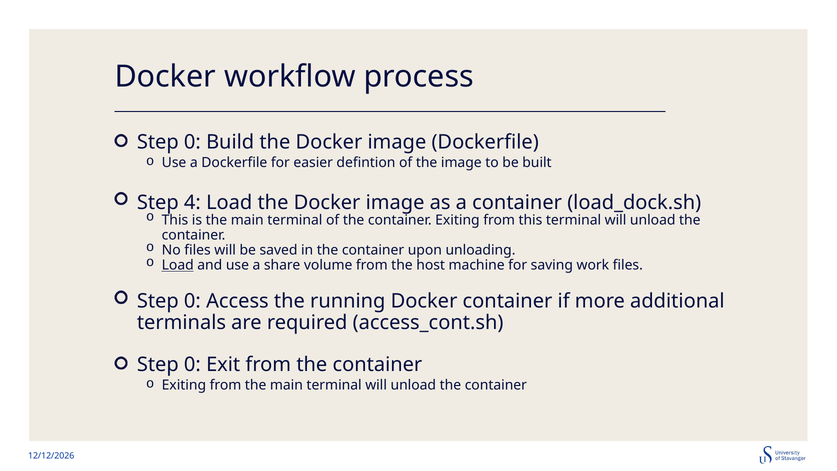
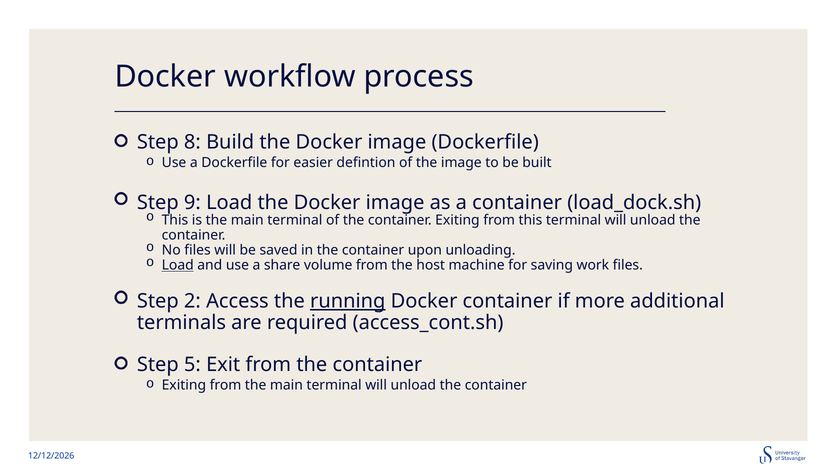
0 at (192, 142): 0 -> 8
4: 4 -> 9
0 at (192, 301): 0 -> 2
running underline: none -> present
0 at (192, 364): 0 -> 5
